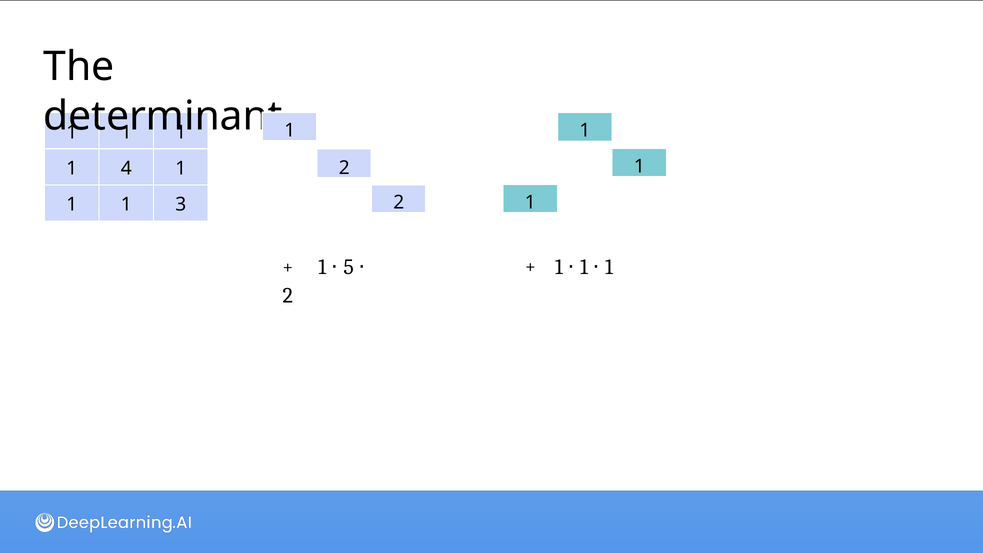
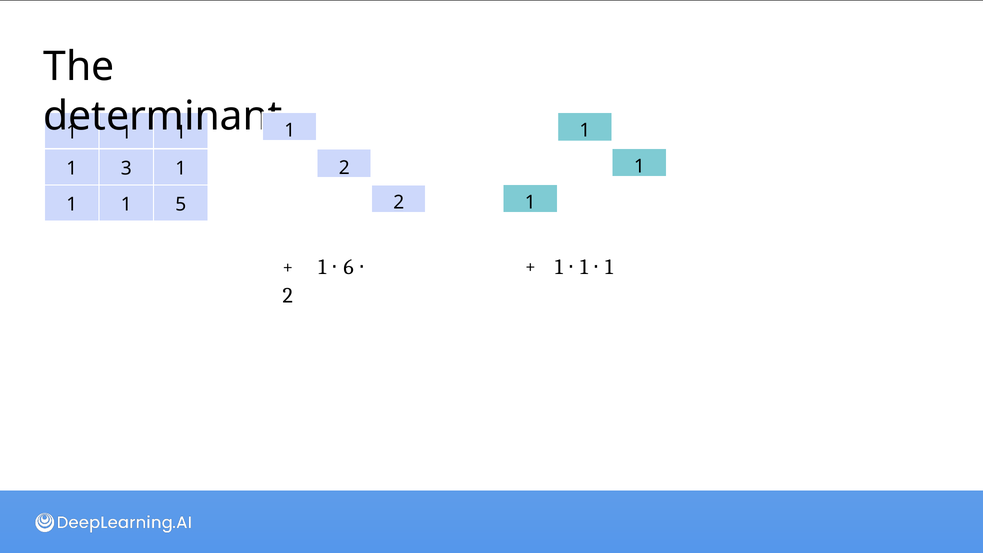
4: 4 -> 3
3: 3 -> 5
5: 5 -> 6
